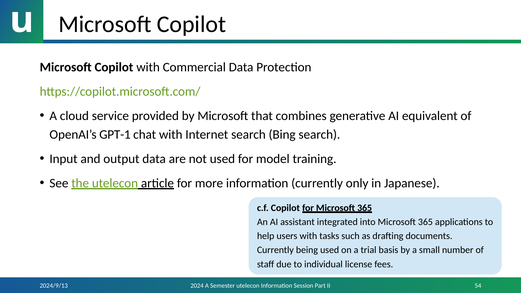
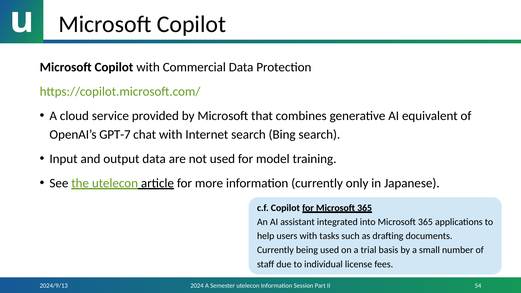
GPT-1: GPT-1 -> GPT-7
